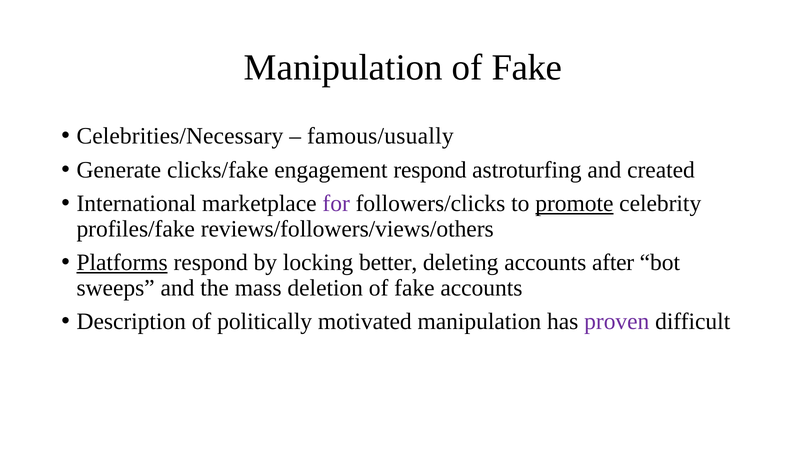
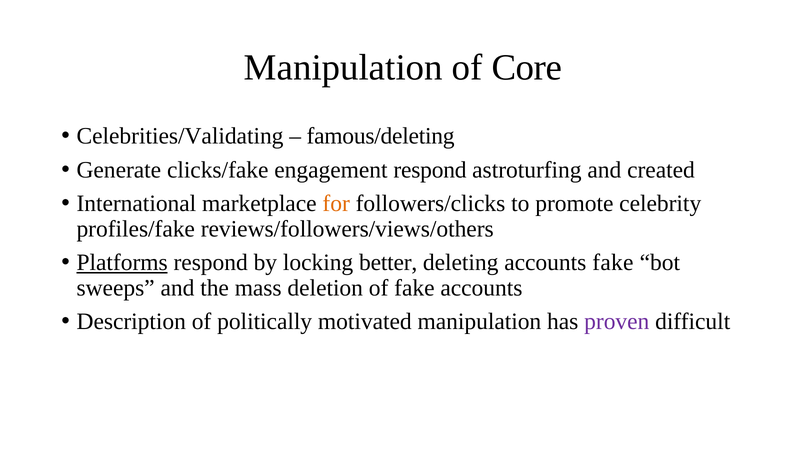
Manipulation of Fake: Fake -> Core
Celebrities/Necessary: Celebrities/Necessary -> Celebrities/Validating
famous/usually: famous/usually -> famous/deleting
for colour: purple -> orange
promote underline: present -> none
accounts after: after -> fake
